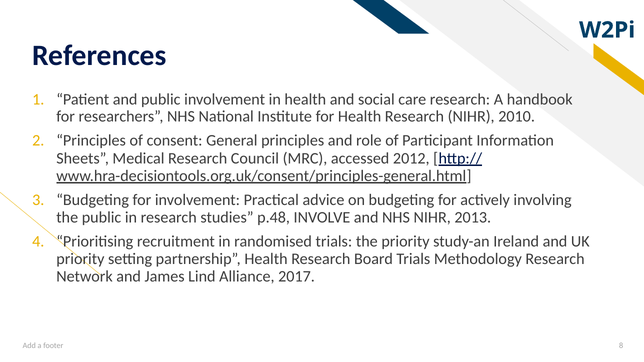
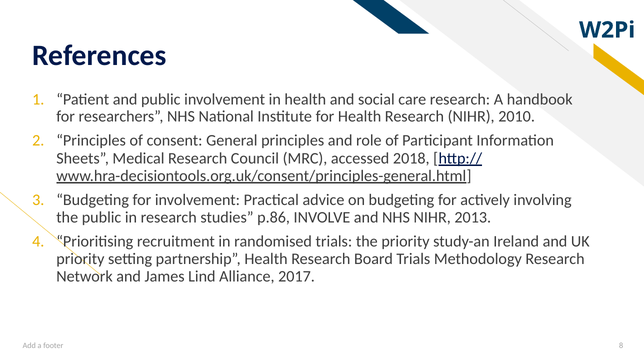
2012: 2012 -> 2018
p.48: p.48 -> p.86
